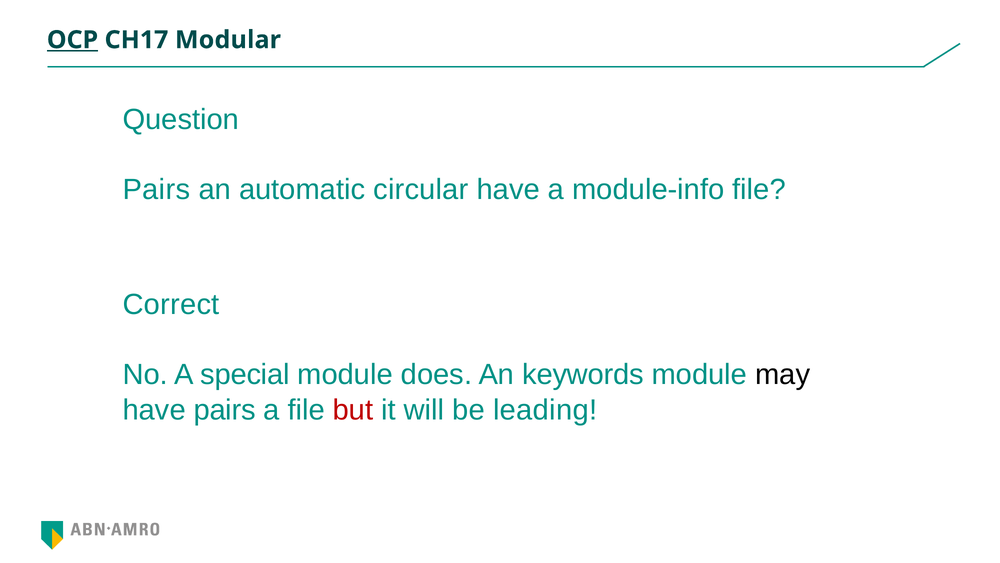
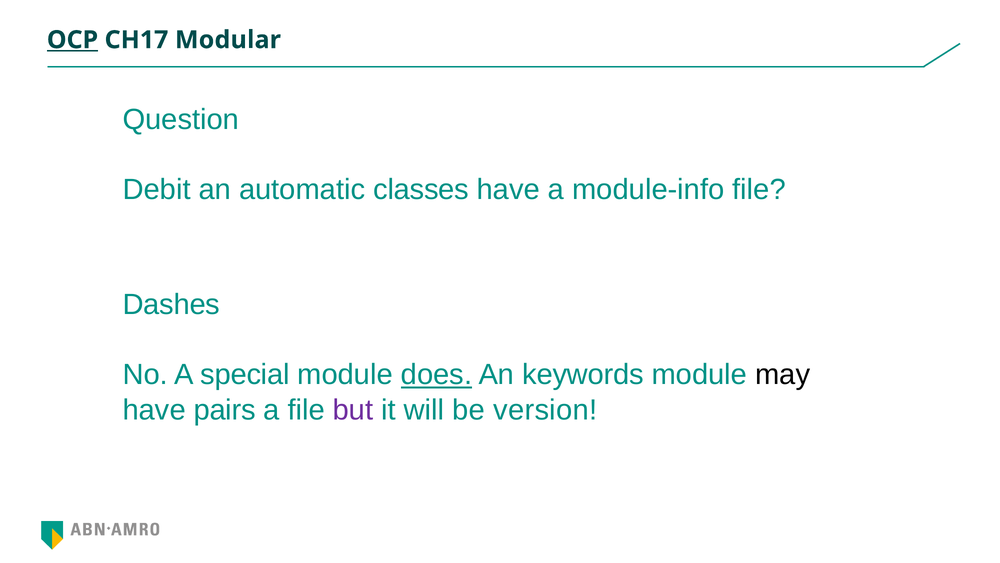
Pairs at (156, 189): Pairs -> Debit
circular: circular -> classes
Correct: Correct -> Dashes
does underline: none -> present
but colour: red -> purple
leading: leading -> version
